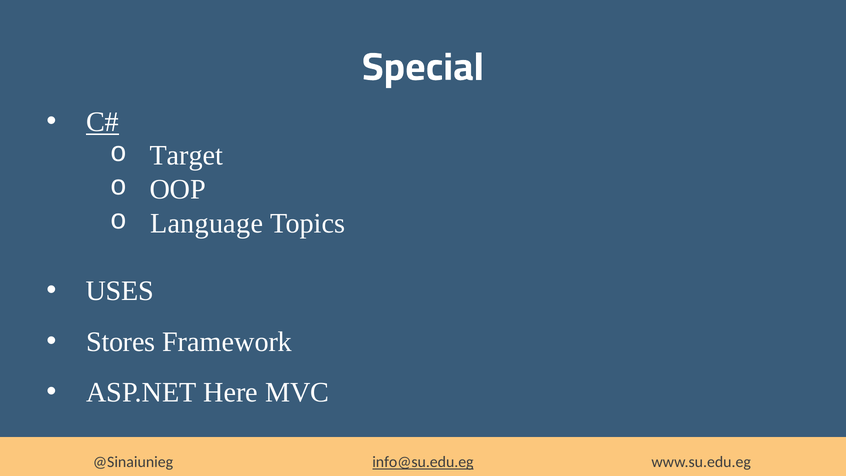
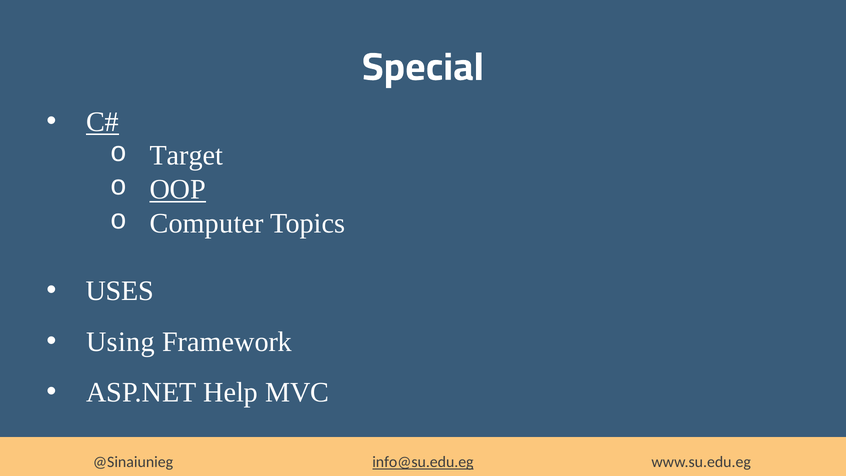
OOP underline: none -> present
Language: Language -> Computer
Stores: Stores -> Using
Here: Here -> Help
